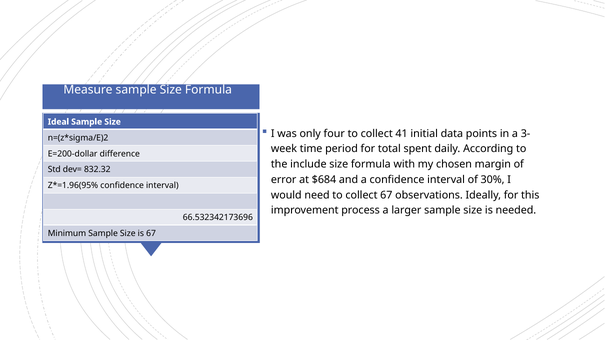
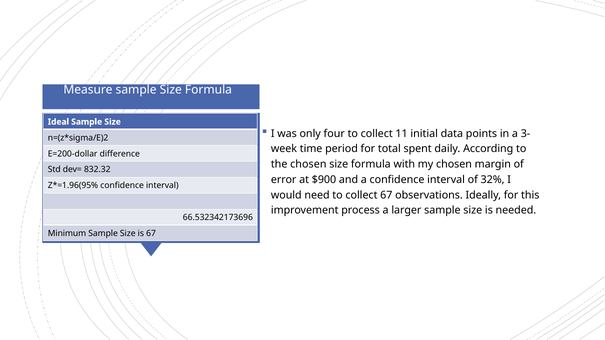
41: 41 -> 11
the include: include -> chosen
$684: $684 -> $900
30%: 30% -> 32%
